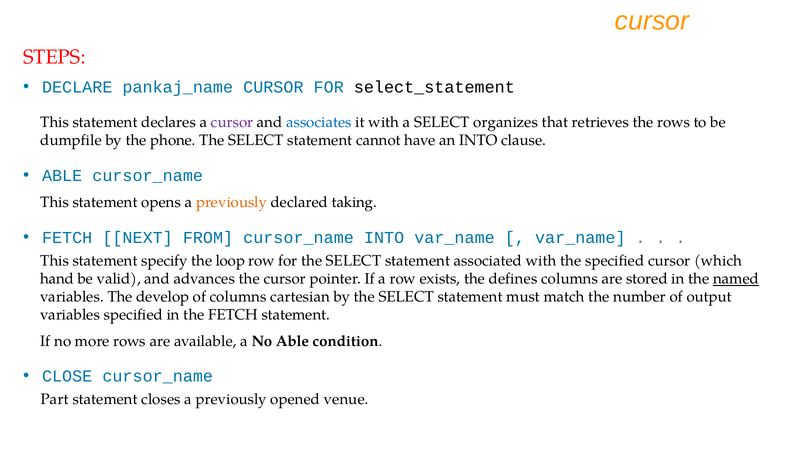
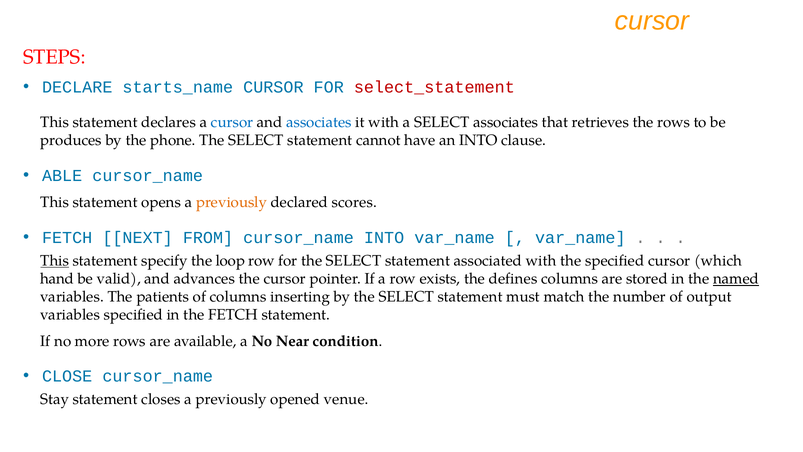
pankaj_name: pankaj_name -> starts_name
select_statement colour: black -> red
cursor at (232, 122) colour: purple -> blue
SELECT organizes: organizes -> associates
dumpfile: dumpfile -> produces
taking: taking -> scores
This at (55, 261) underline: none -> present
develop: develop -> patients
cartesian: cartesian -> inserting
No Able: Able -> Near
Part: Part -> Stay
